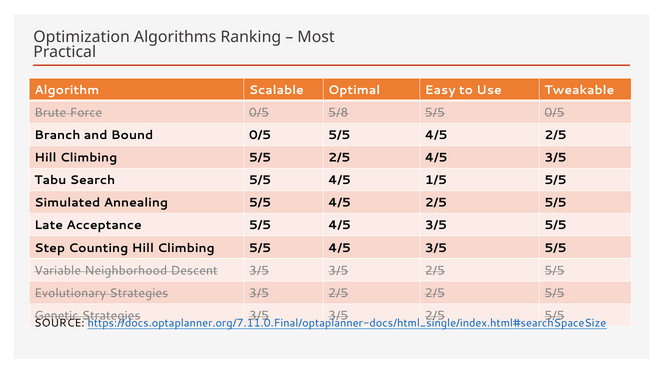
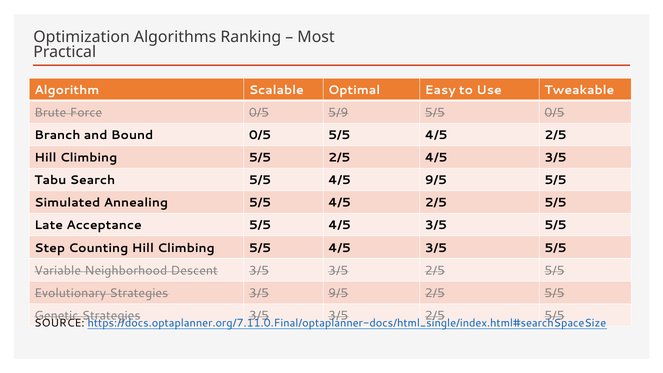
5/8: 5/8 -> 5/9
4/5 1/5: 1/5 -> 9/5
Strategies 3/5 2/5: 2/5 -> 9/5
